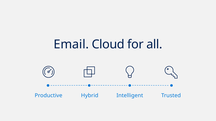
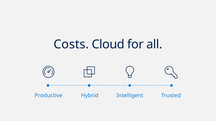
Email: Email -> Costs
